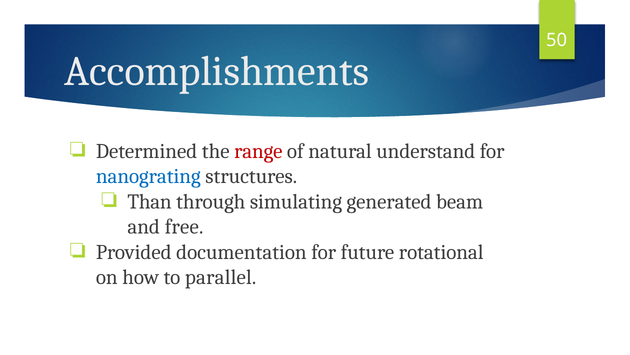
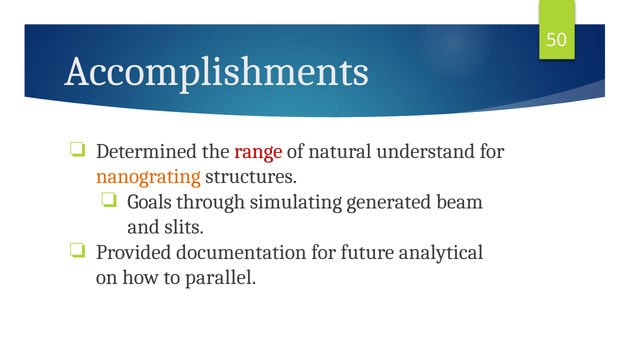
nanograting colour: blue -> orange
Than: Than -> Goals
free: free -> slits
rotational: rotational -> analytical
